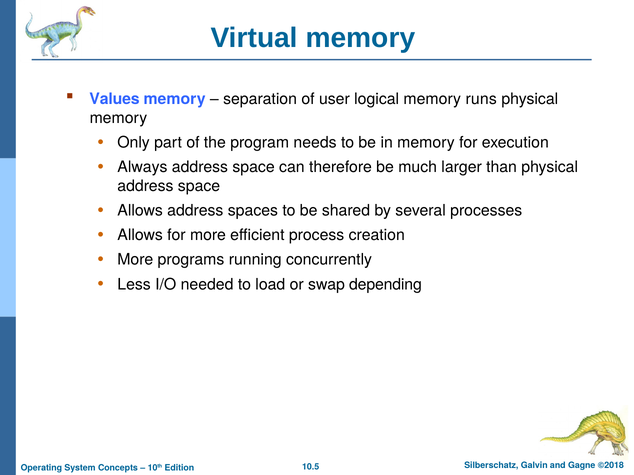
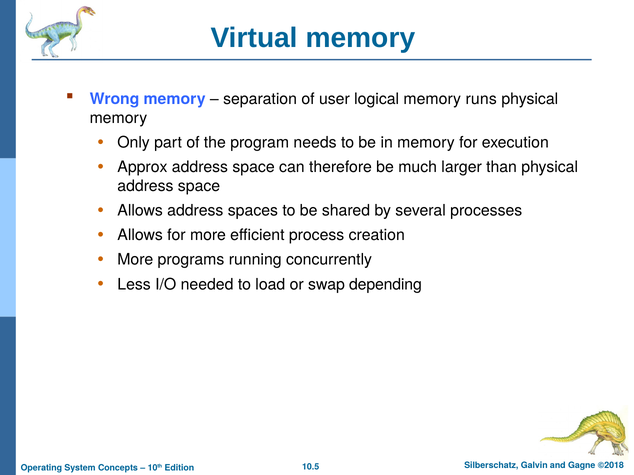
Values: Values -> Wrong
Always: Always -> Approx
